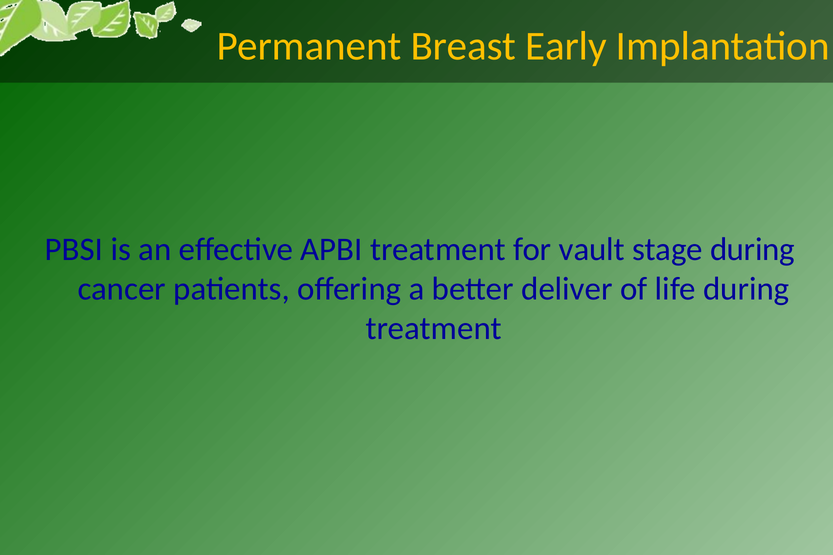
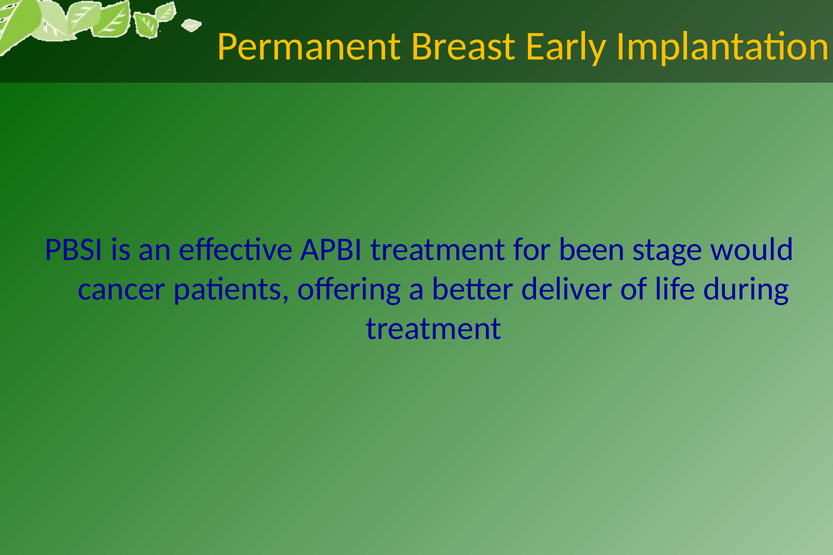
vault: vault -> been
stage during: during -> would
